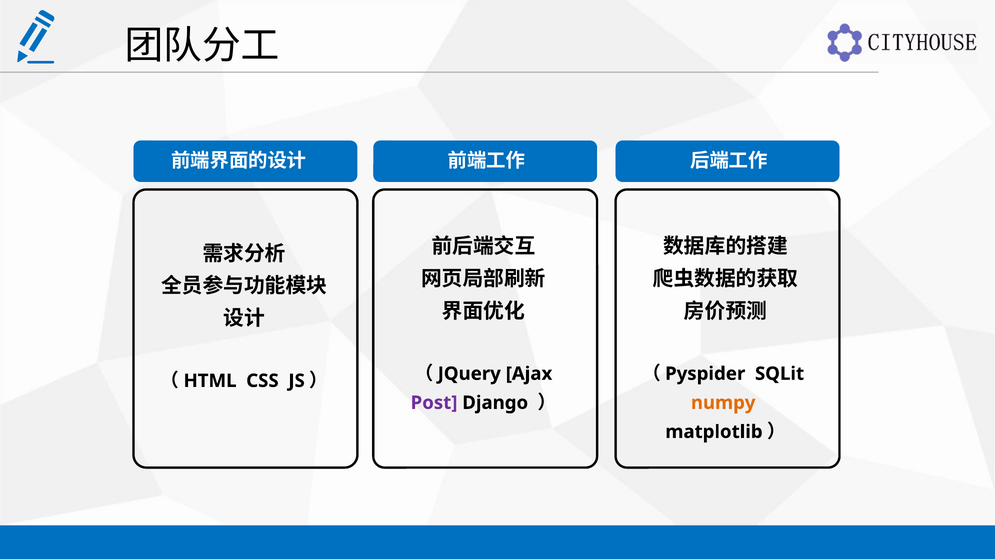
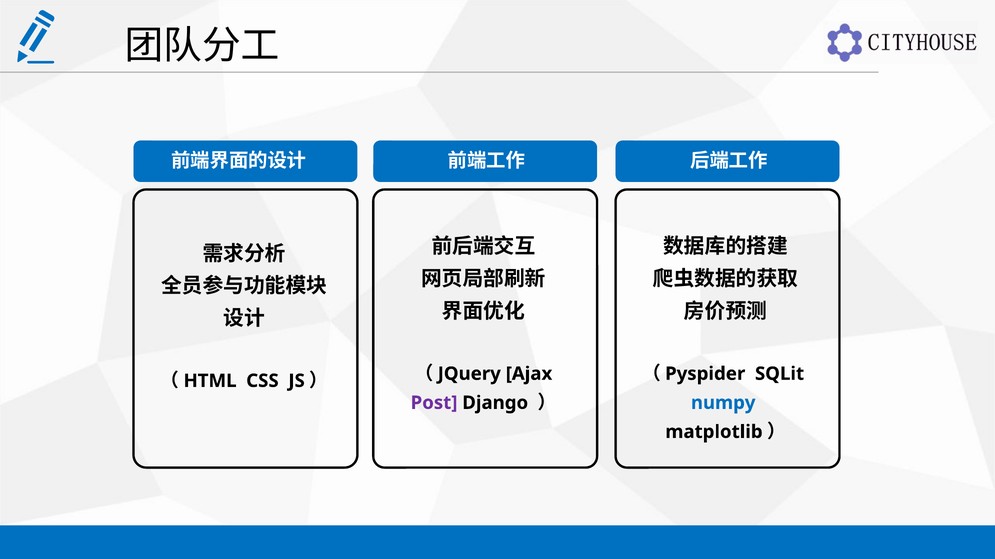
numpy colour: orange -> blue
